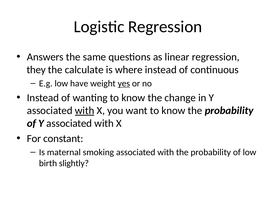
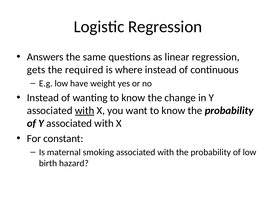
they: they -> gets
calculate: calculate -> required
yes underline: present -> none
slightly: slightly -> hazard
